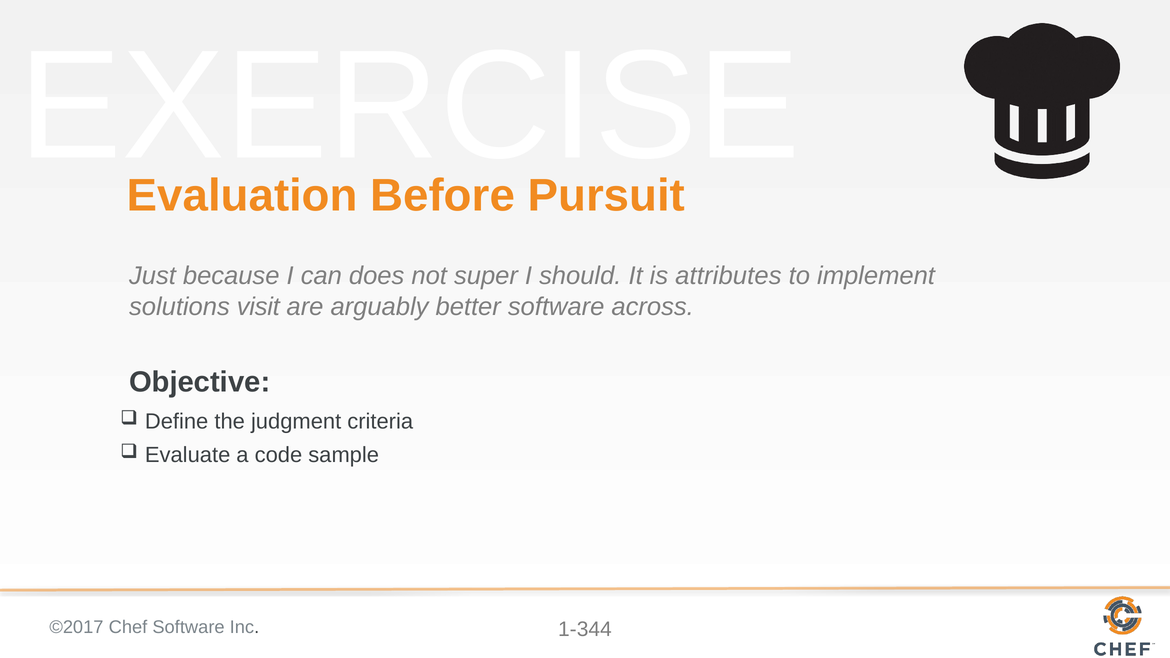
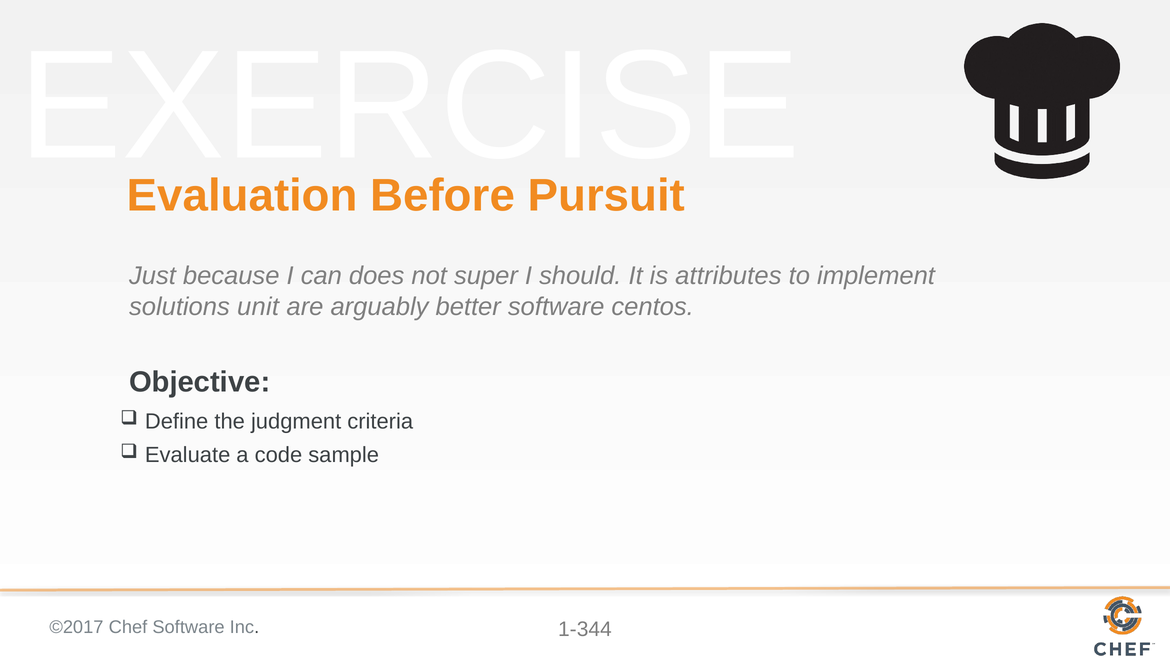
visit: visit -> unit
across: across -> centos
